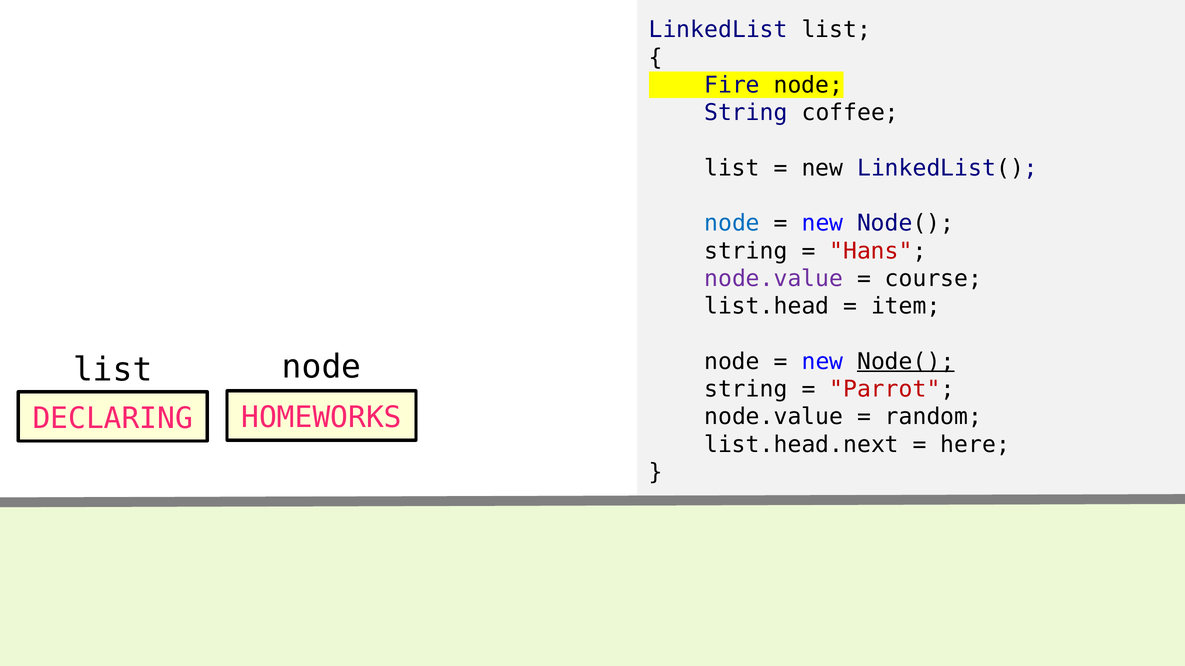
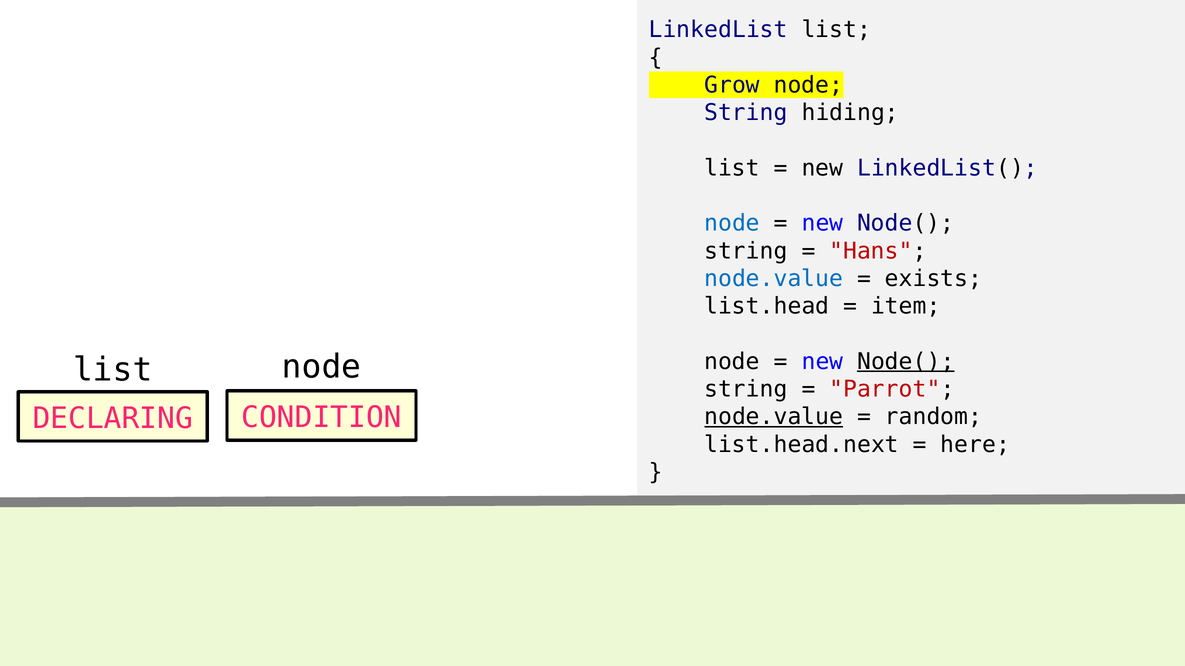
Fire: Fire -> Grow
coffee: coffee -> hiding
node.value at (774, 279) colour: purple -> blue
course: course -> exists
HOMEWORKS: HOMEWORKS -> CONDITION
node.value at (774, 417) underline: none -> present
